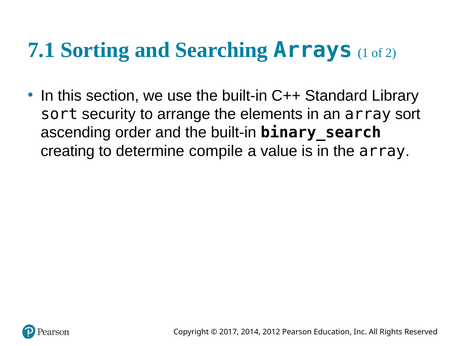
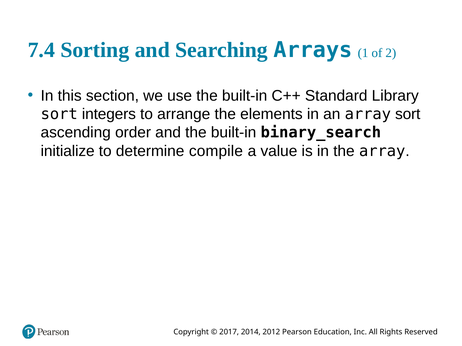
7.1: 7.1 -> 7.4
security: security -> integers
creating: creating -> initialize
